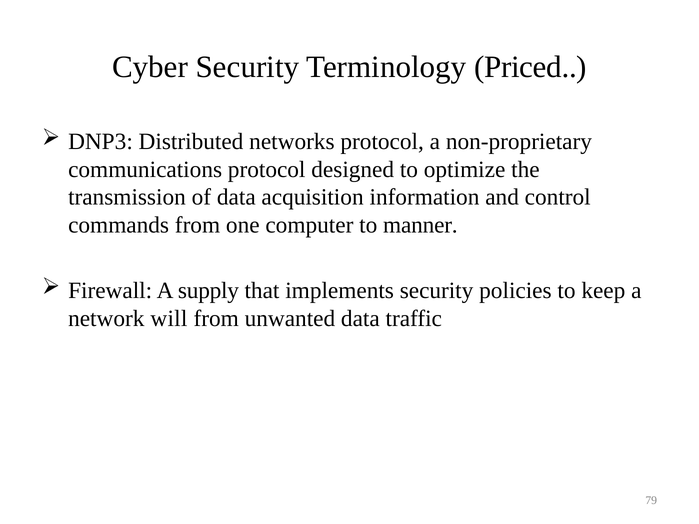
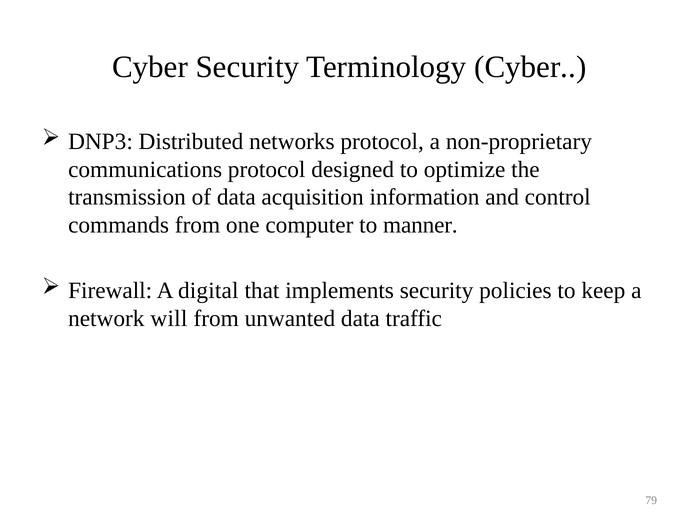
Terminology Priced: Priced -> Cyber
supply: supply -> digital
